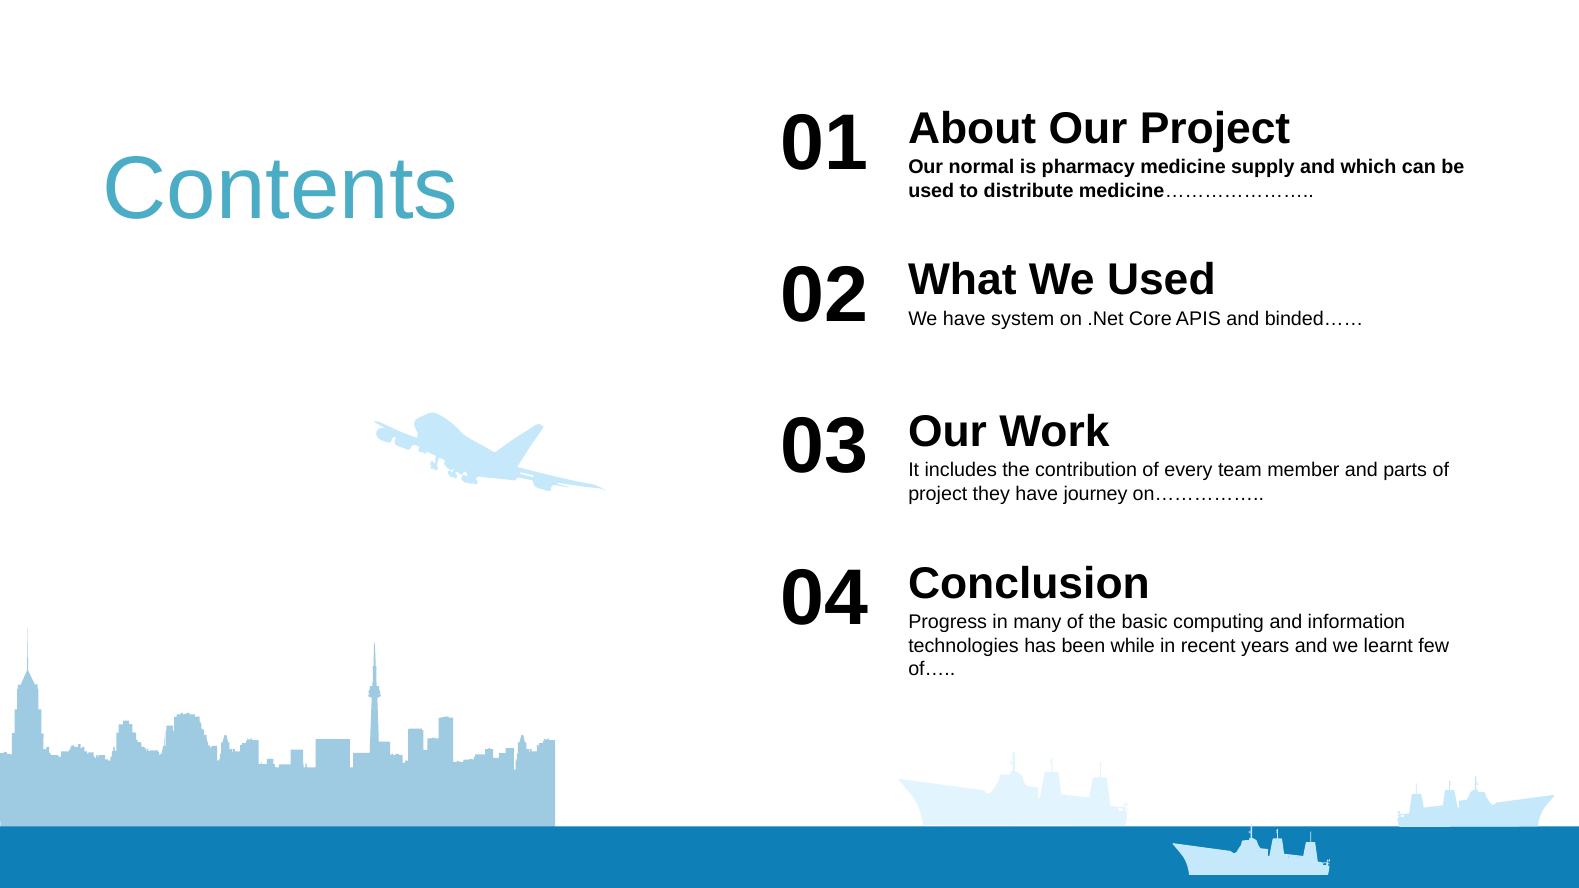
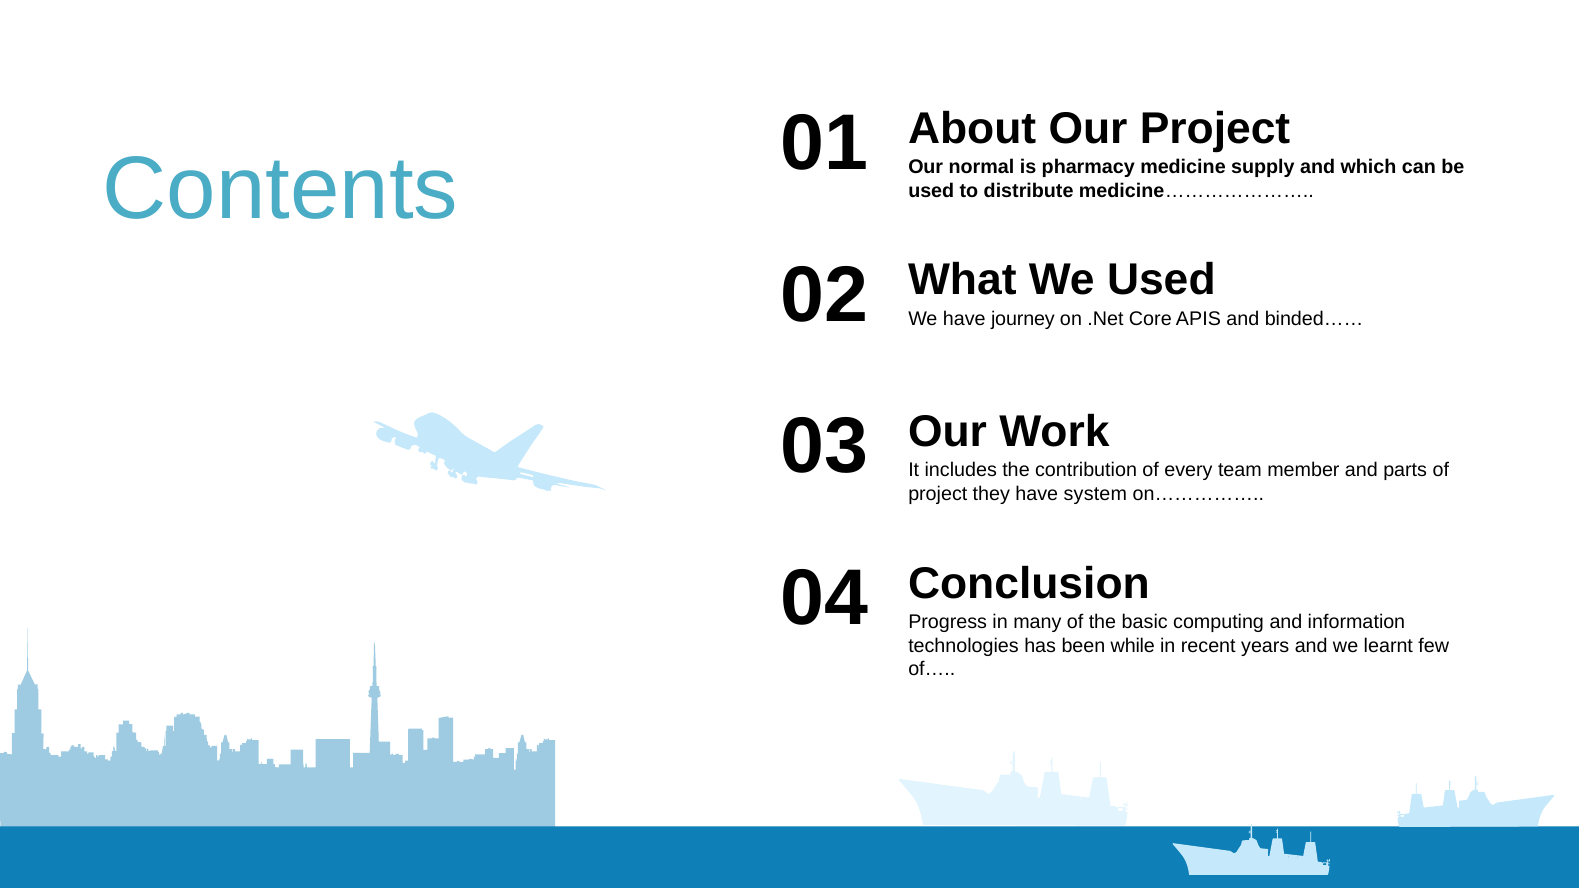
system: system -> journey
journey: journey -> system
